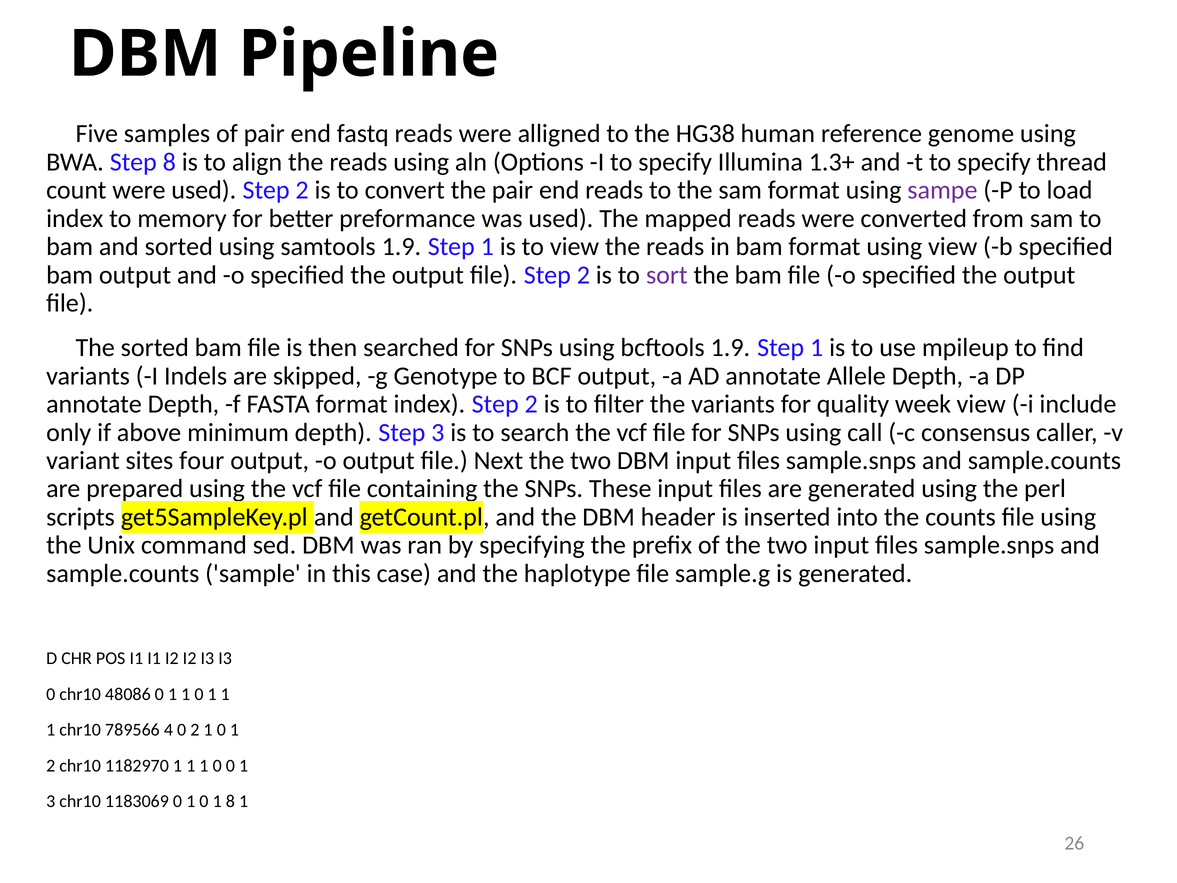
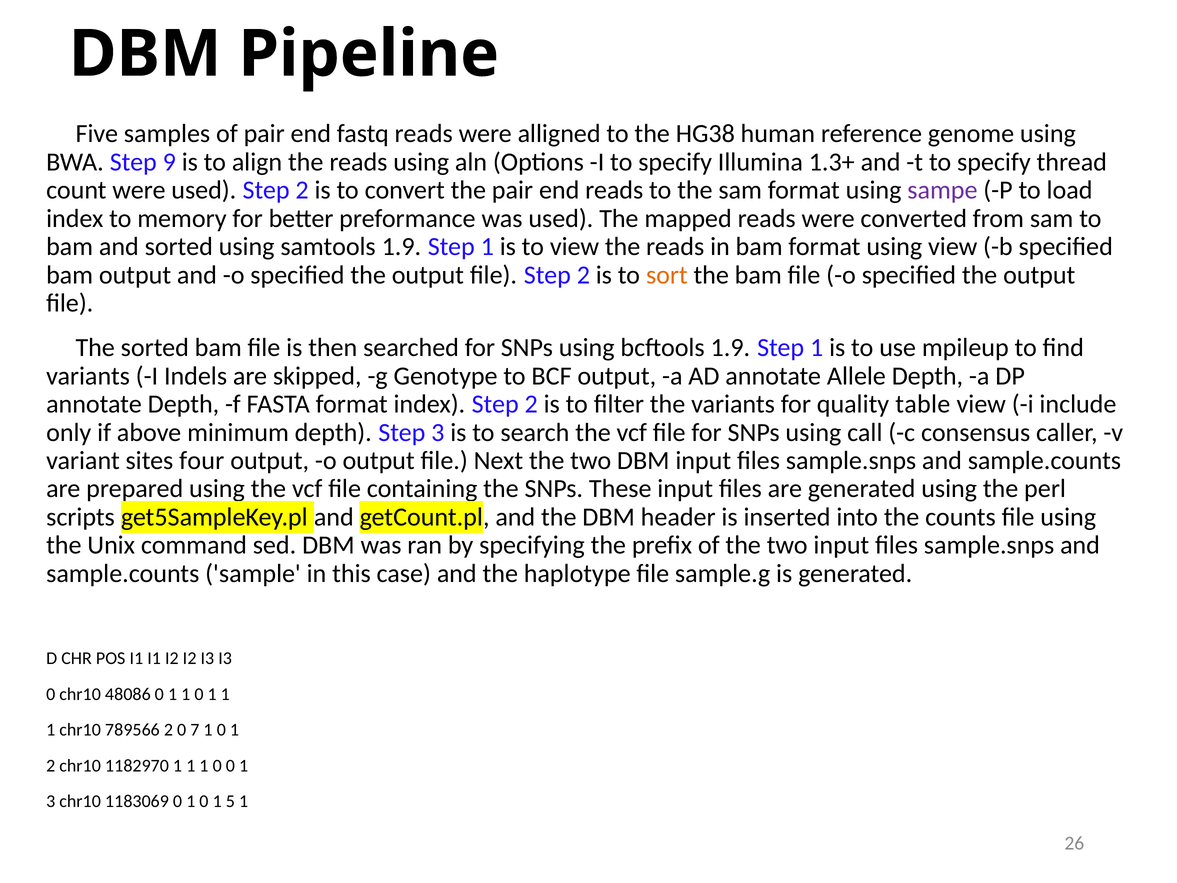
Step 8: 8 -> 9
sort colour: purple -> orange
week: week -> table
789566 4: 4 -> 2
0 2: 2 -> 7
1 8: 8 -> 5
